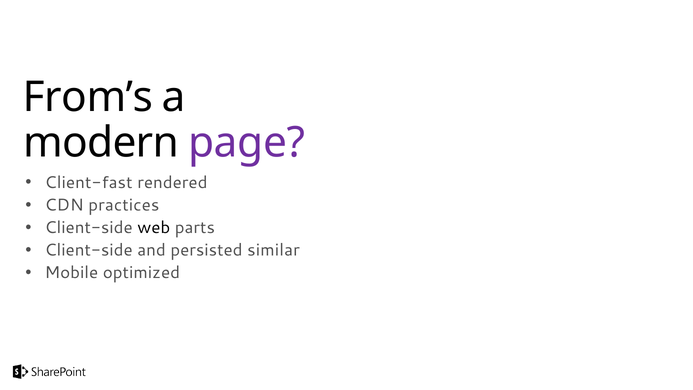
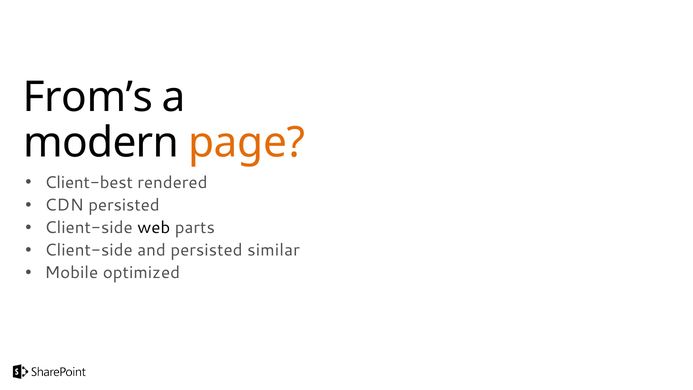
page colour: purple -> orange
Client-fast: Client-fast -> Client-best
CDN practices: practices -> persisted
